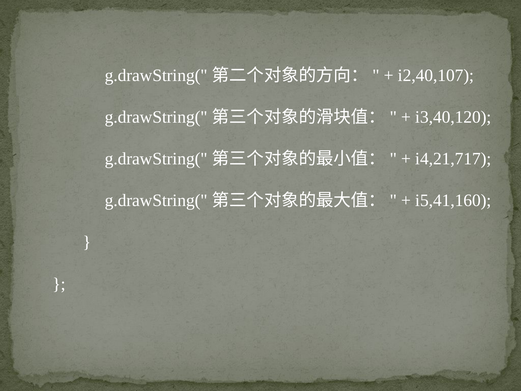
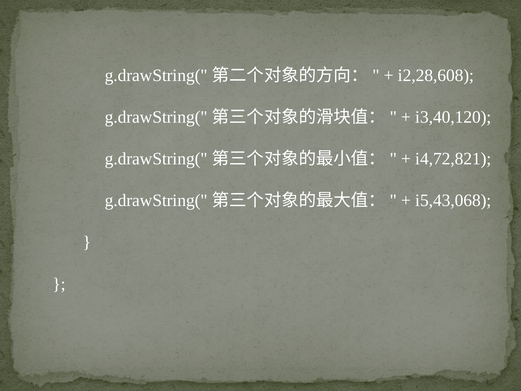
i2,40,107: i2,40,107 -> i2,28,608
i4,21,717: i4,21,717 -> i4,72,821
i5,41,160: i5,41,160 -> i5,43,068
